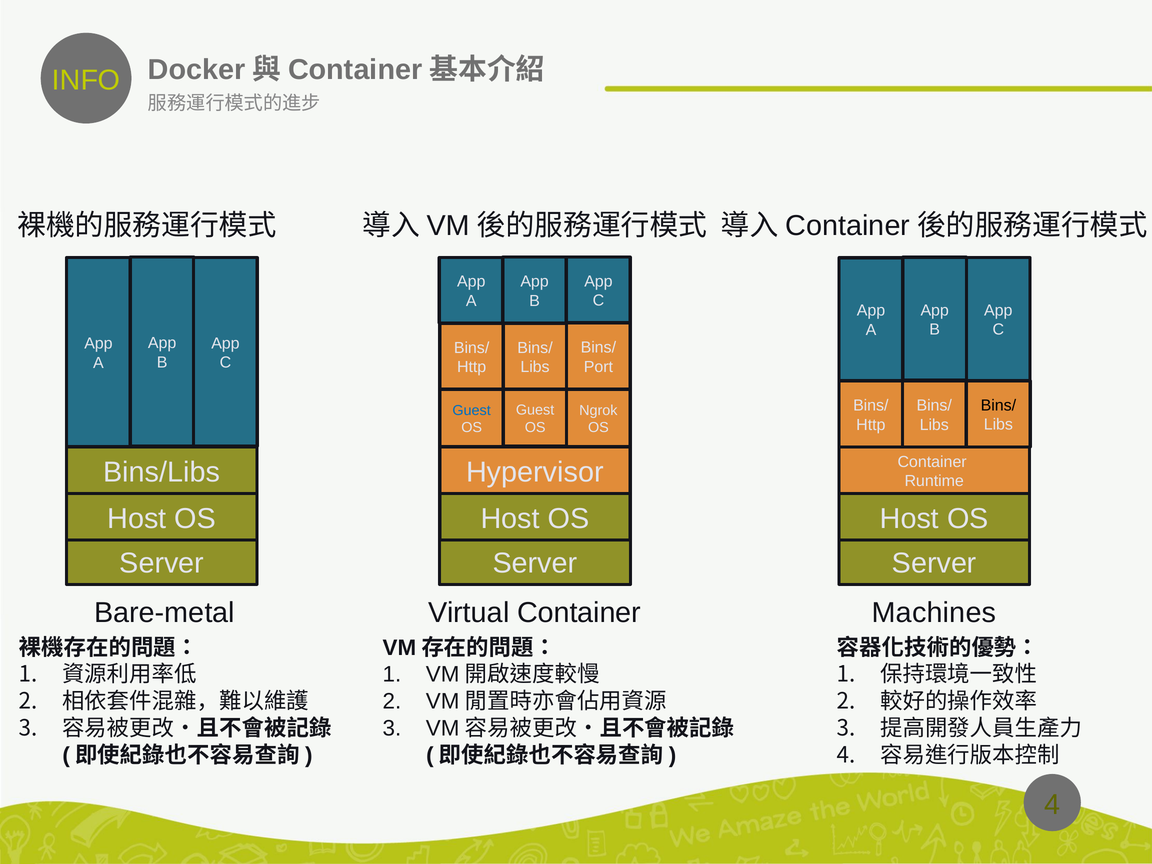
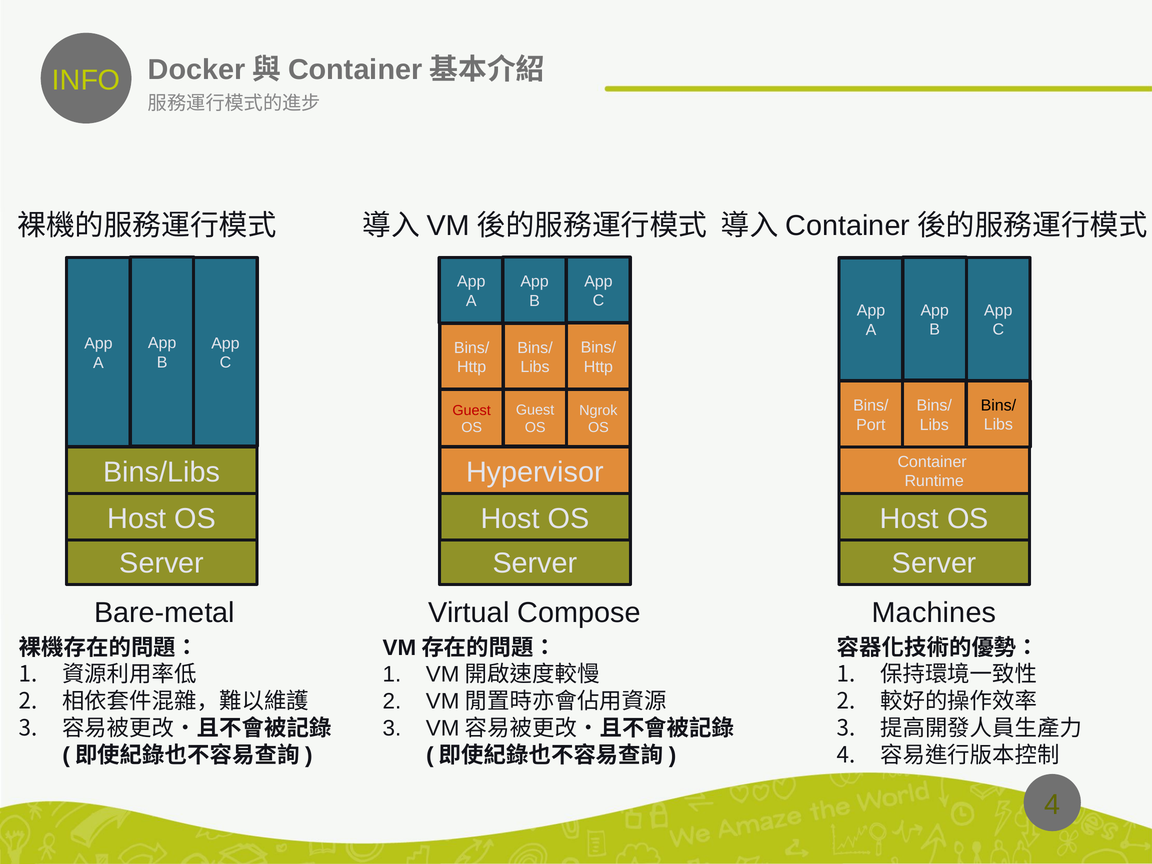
Port at (598, 367): Port -> Http
Guest at (472, 410) colour: blue -> red
Http at (871, 425): Http -> Port
Virtual Container: Container -> Compose
